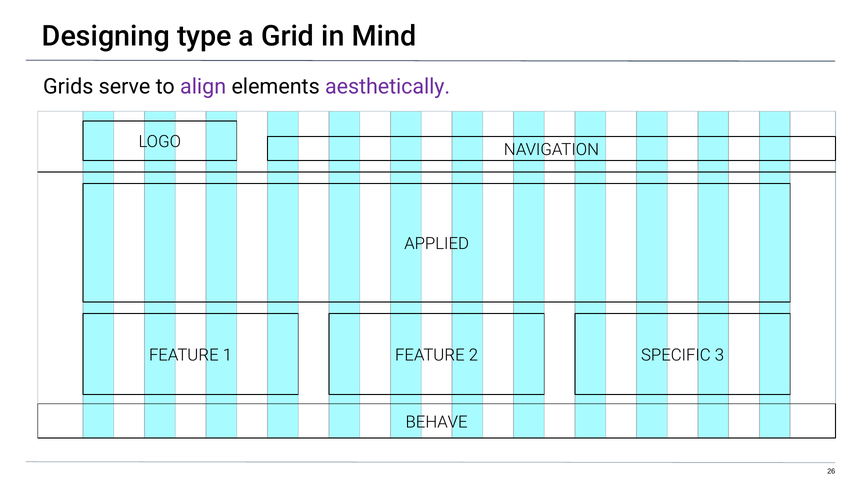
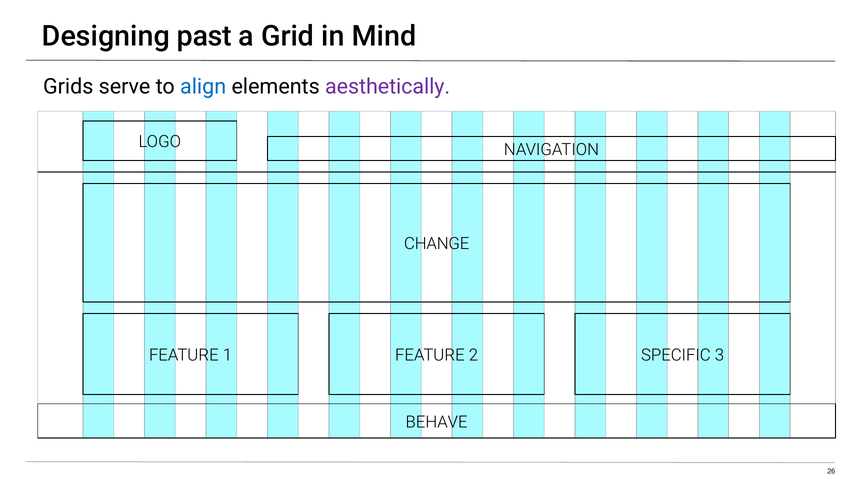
type: type -> past
align colour: purple -> blue
APPLIED: APPLIED -> CHANGE
